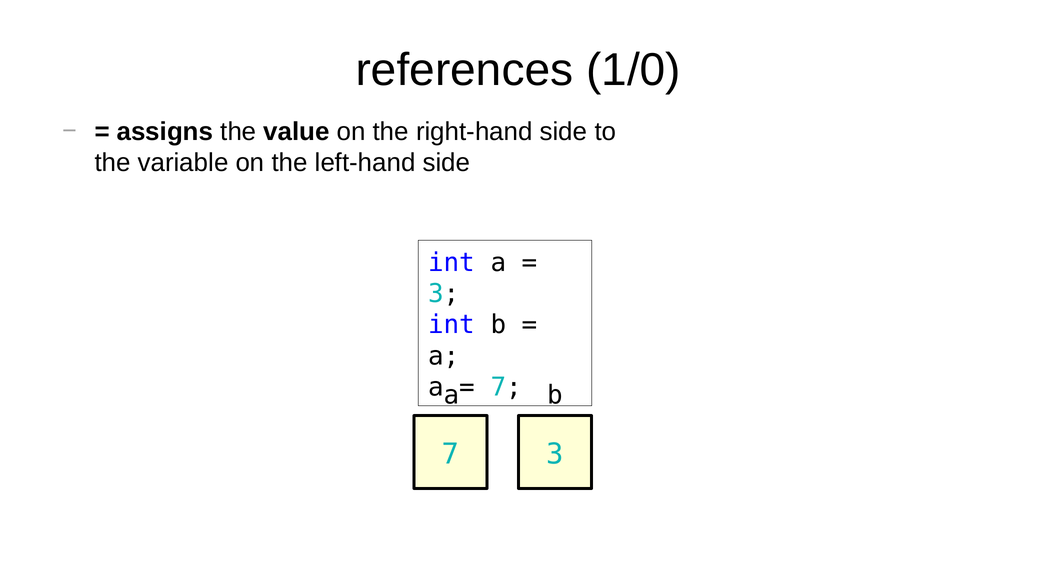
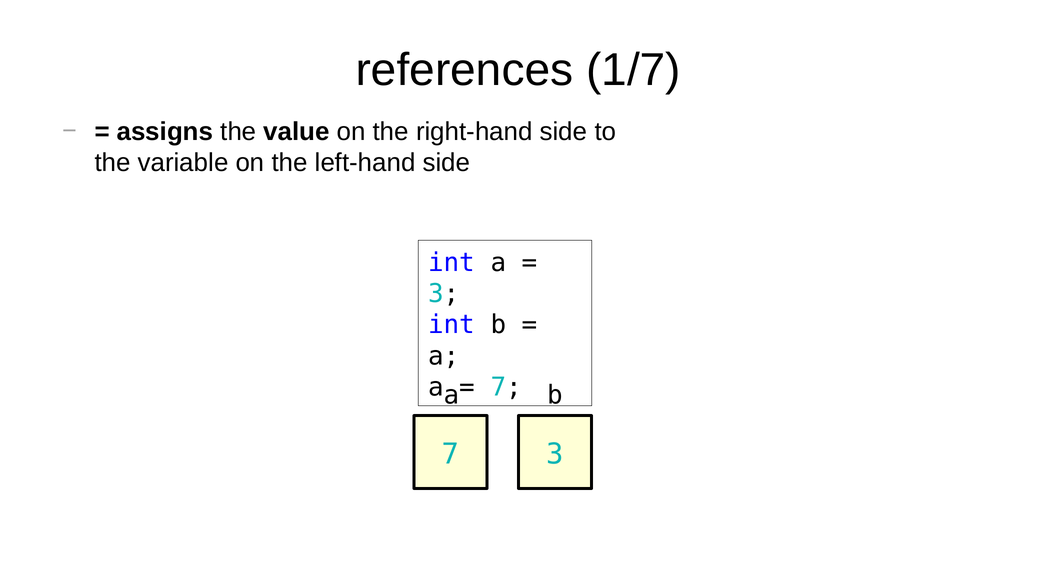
1/0: 1/0 -> 1/7
